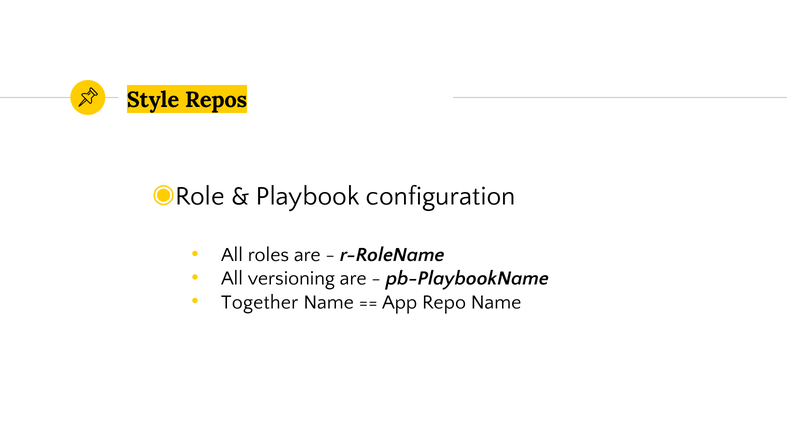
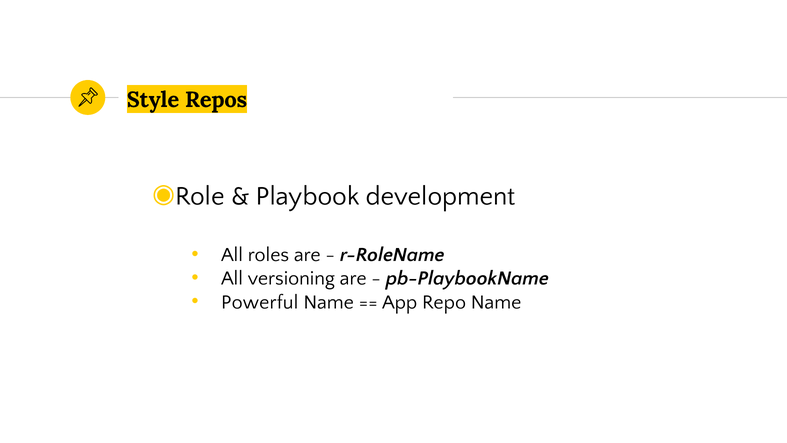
configuration: configuration -> development
Together: Together -> Powerful
